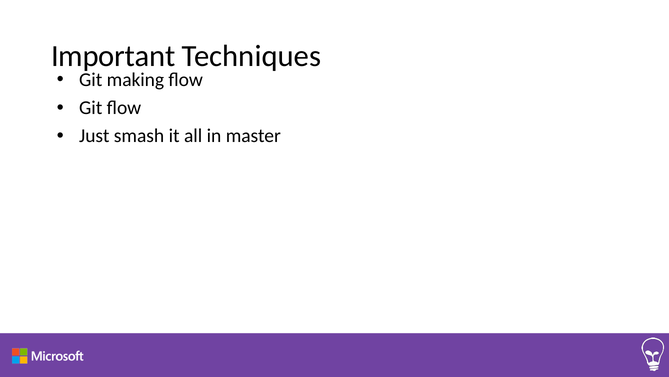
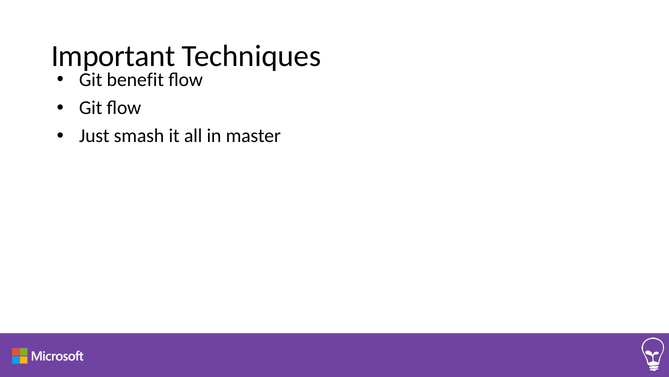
making: making -> benefit
